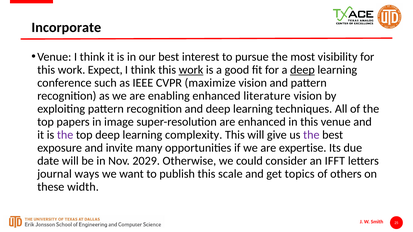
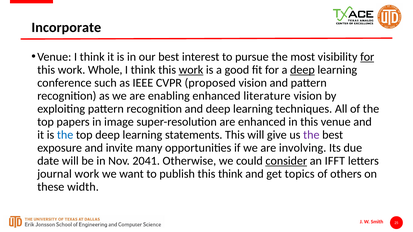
for at (367, 57) underline: none -> present
Expect: Expect -> Whole
maximize: maximize -> proposed
the at (65, 135) colour: purple -> blue
complexity: complexity -> statements
expertise: expertise -> involving
2029: 2029 -> 2041
consider underline: none -> present
journal ways: ways -> work
this scale: scale -> think
